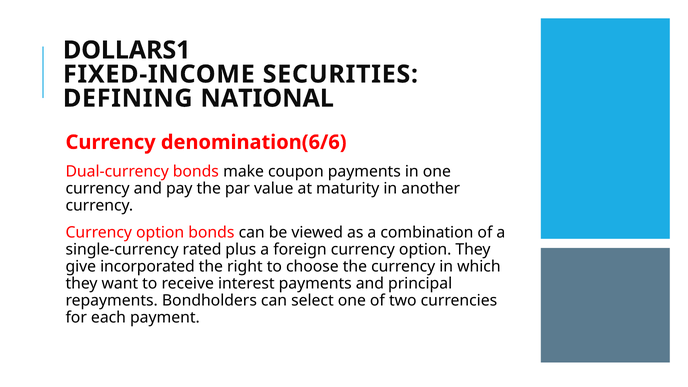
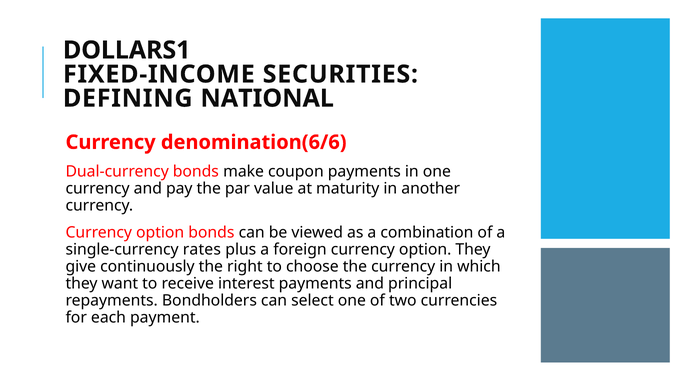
rated: rated -> rates
incorporated: incorporated -> continuously
